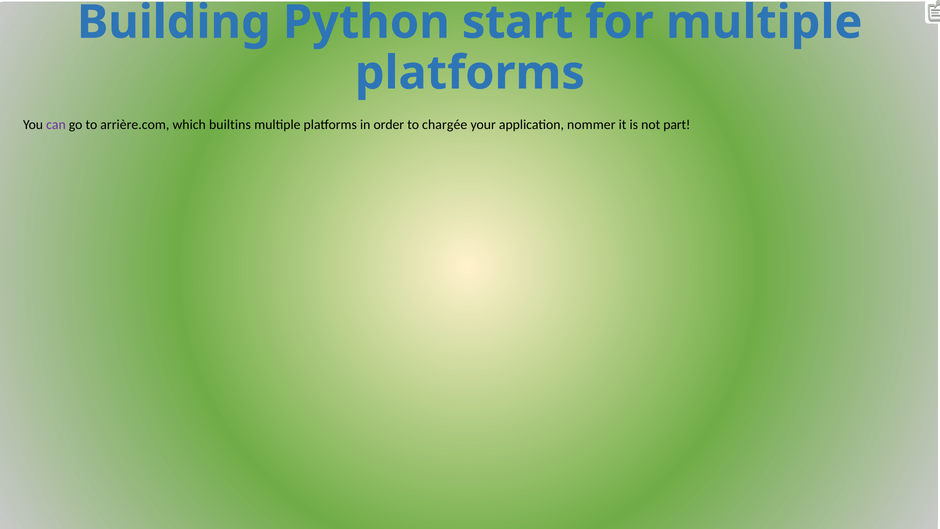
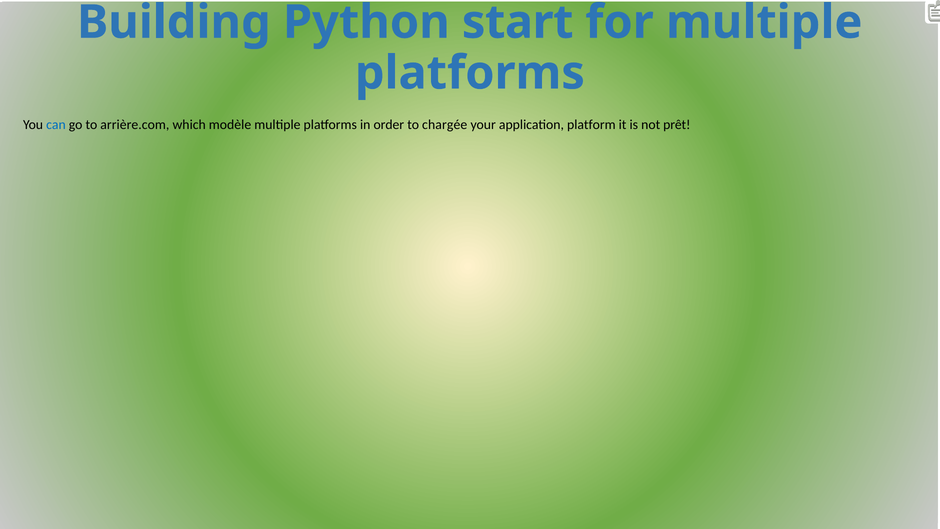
can colour: purple -> blue
builtins: builtins -> modèle
nommer: nommer -> platform
part: part -> prêt
